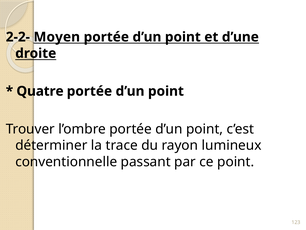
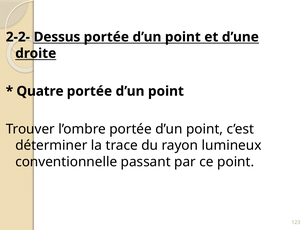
Moyen: Moyen -> Dessus
